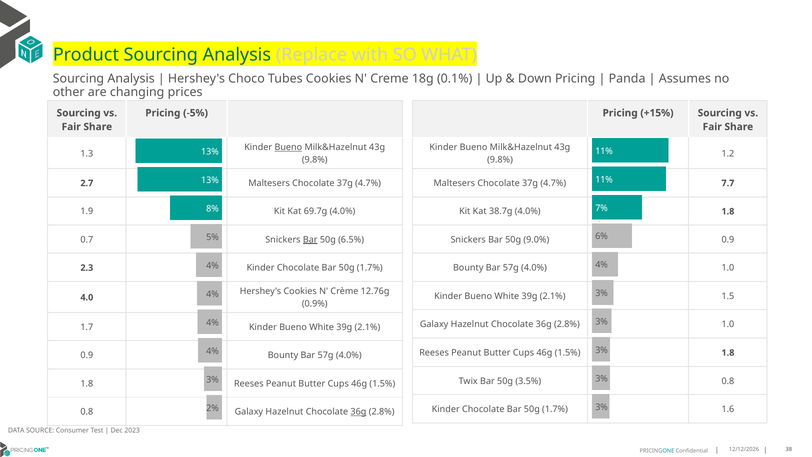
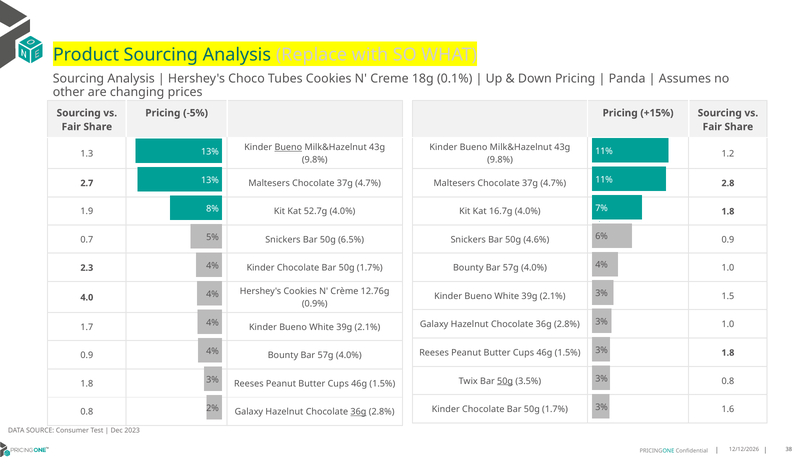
7.7: 7.7 -> 2.8
69.7g: 69.7g -> 52.7g
38.7g: 38.7g -> 16.7g
Bar at (310, 240) underline: present -> none
9.0%: 9.0% -> 4.6%
50g at (505, 381) underline: none -> present
